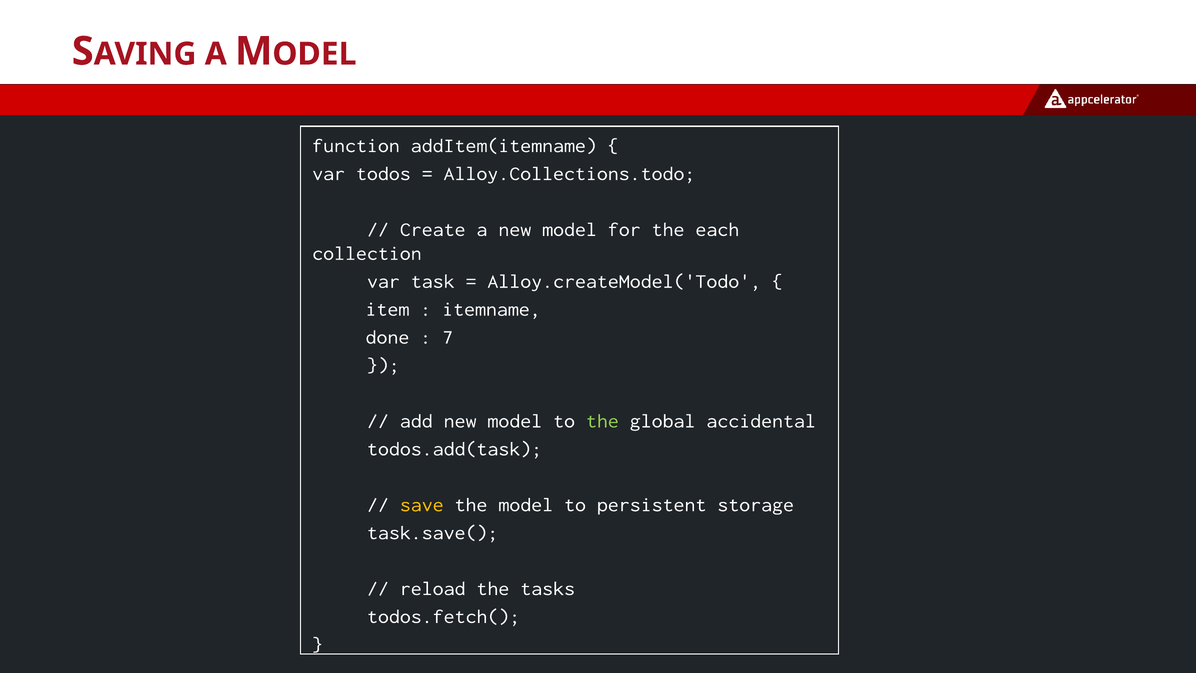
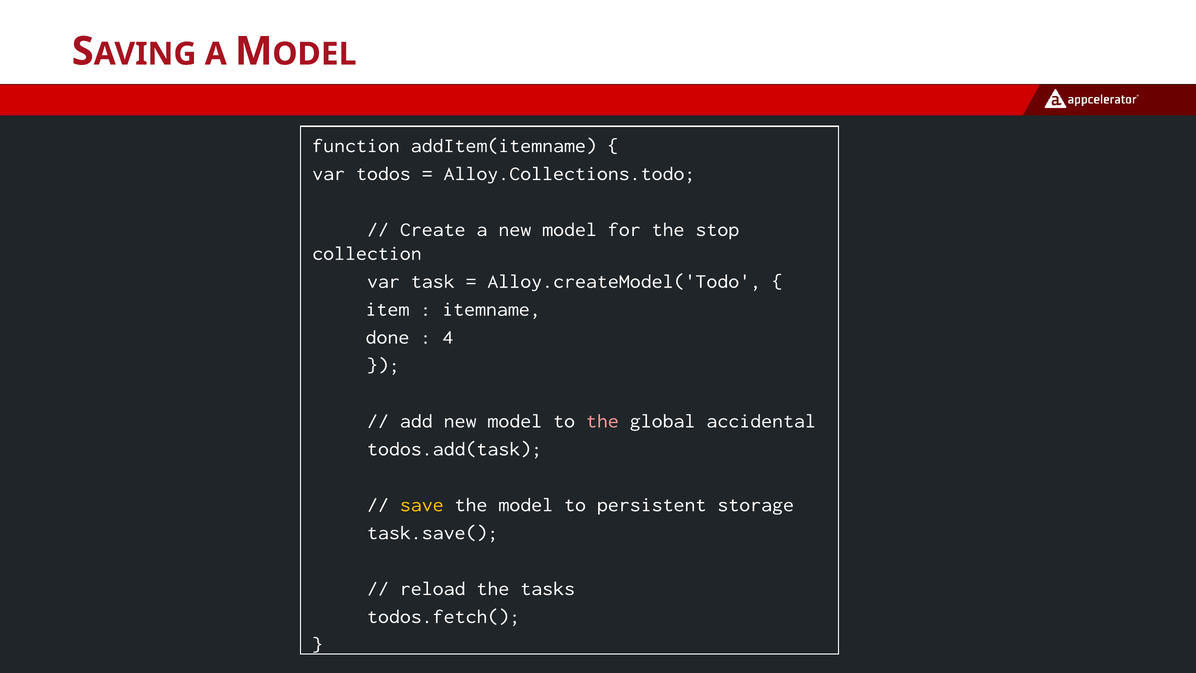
each: each -> stop
7: 7 -> 4
the at (602, 421) colour: light green -> pink
